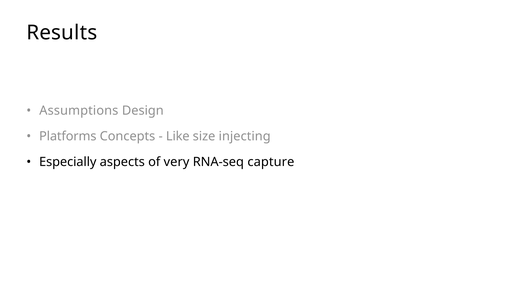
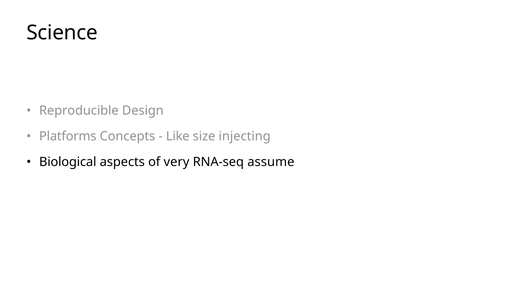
Results: Results -> Science
Assumptions: Assumptions -> Reproducible
Especially: Especially -> Biological
capture: capture -> assume
